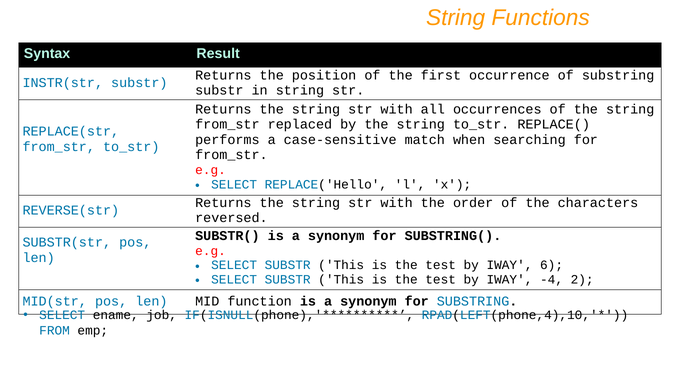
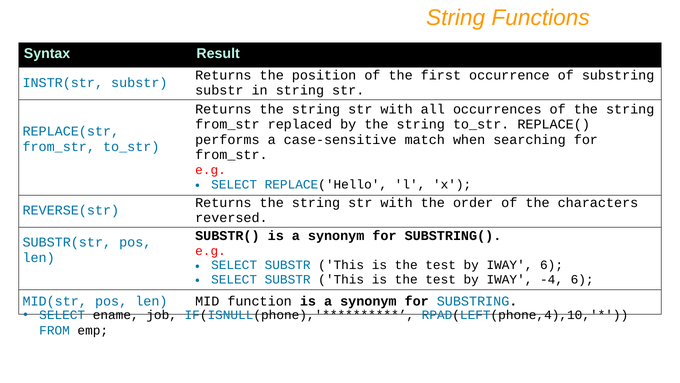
-4 2: 2 -> 6
